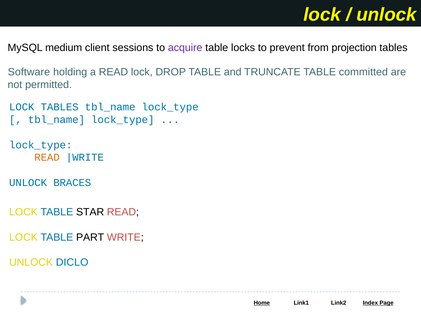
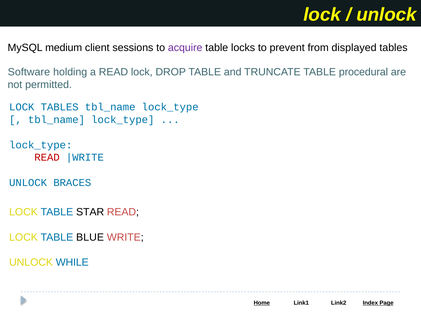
projection: projection -> displayed
committed: committed -> procedural
READ at (47, 158) colour: orange -> red
PART: PART -> BLUE
DICLO: DICLO -> WHILE
